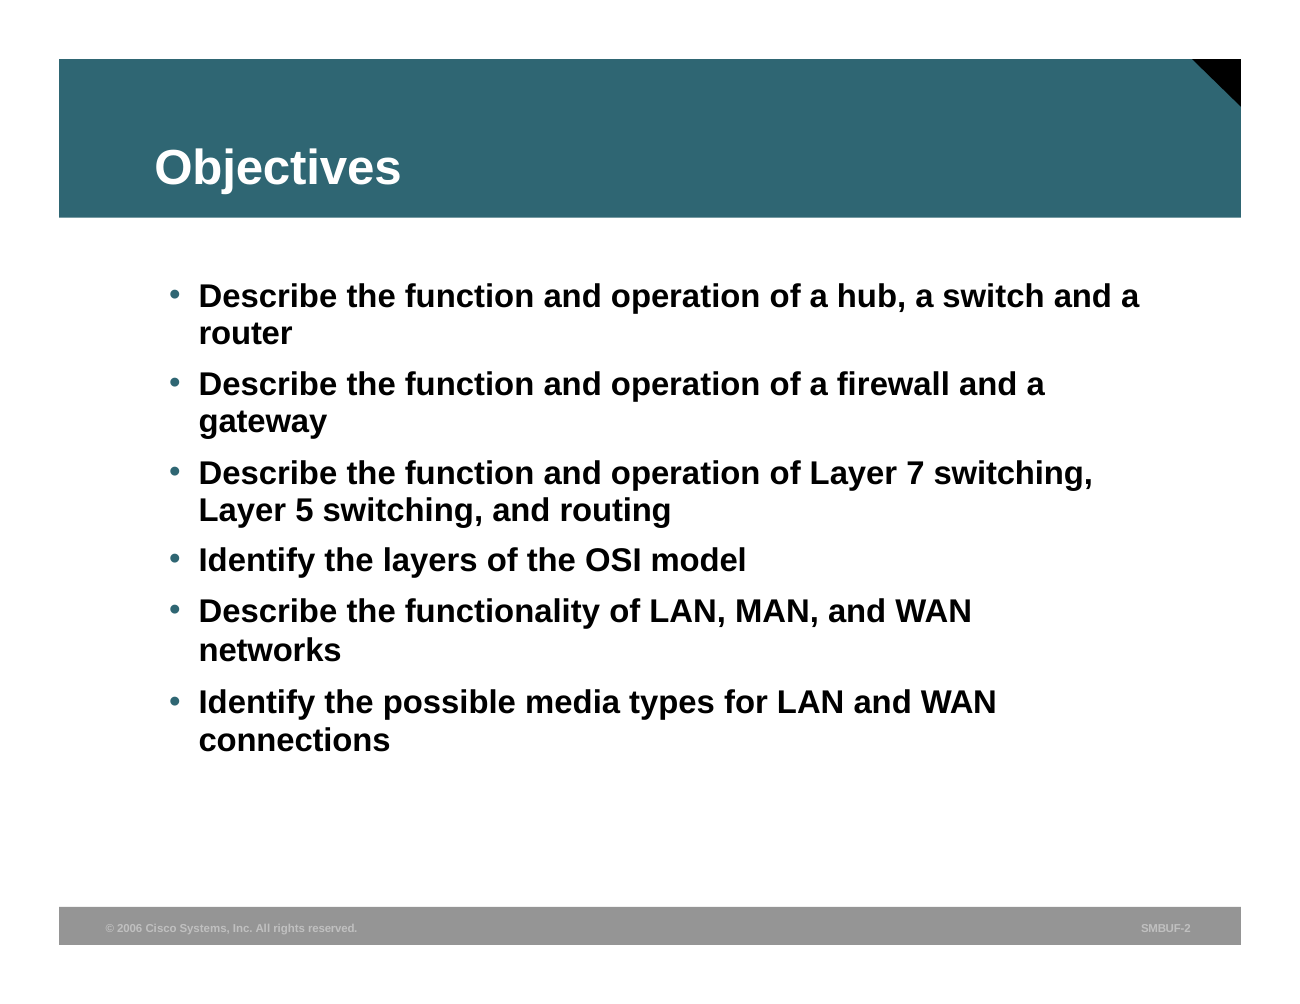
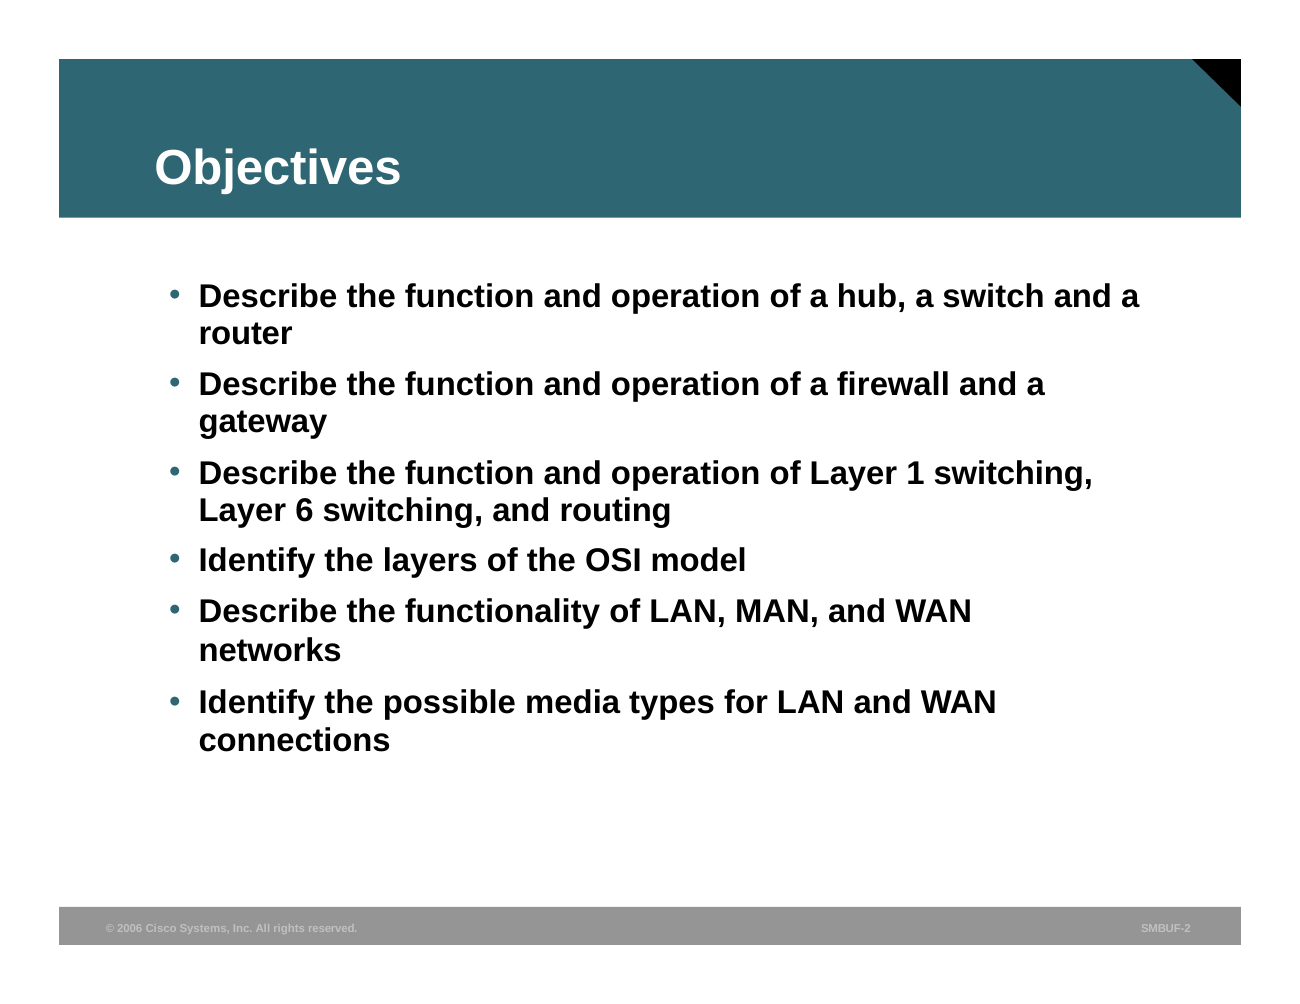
7: 7 -> 1
5: 5 -> 6
